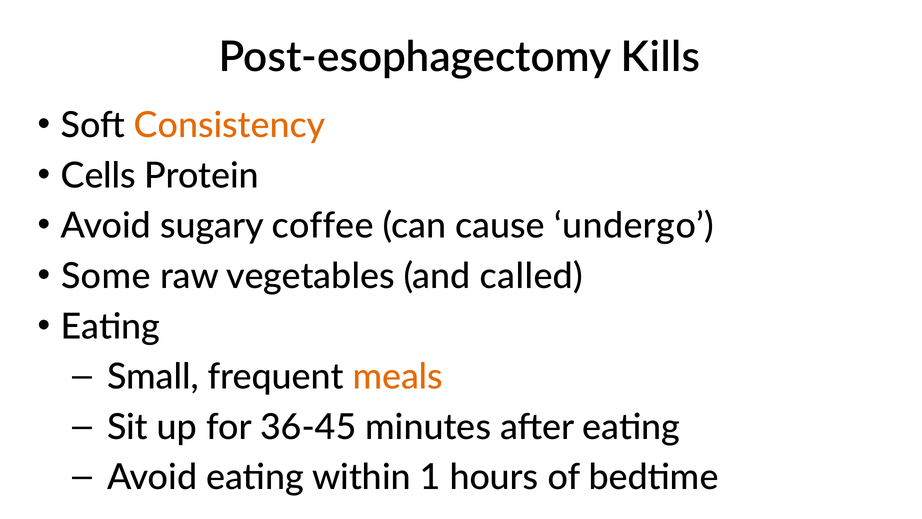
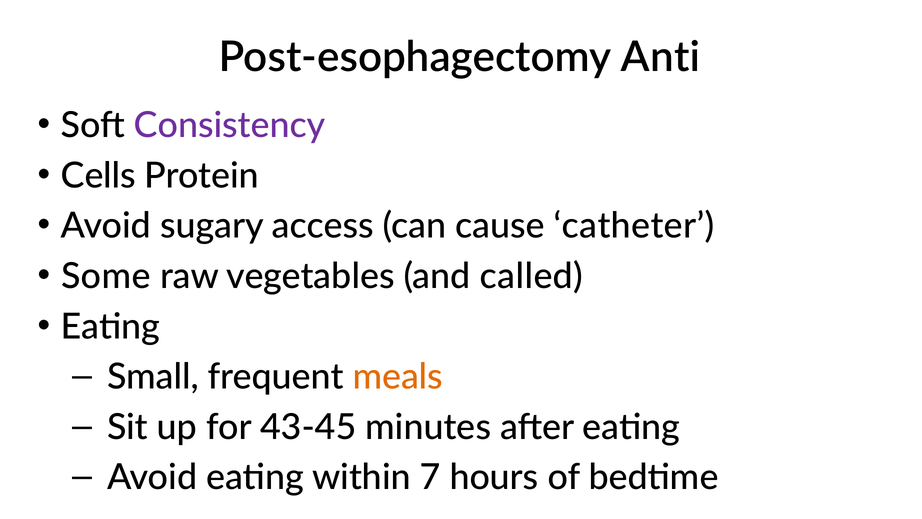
Kills: Kills -> Anti
Consistency colour: orange -> purple
coffee: coffee -> access
undergo: undergo -> catheter
36-45: 36-45 -> 43-45
1: 1 -> 7
